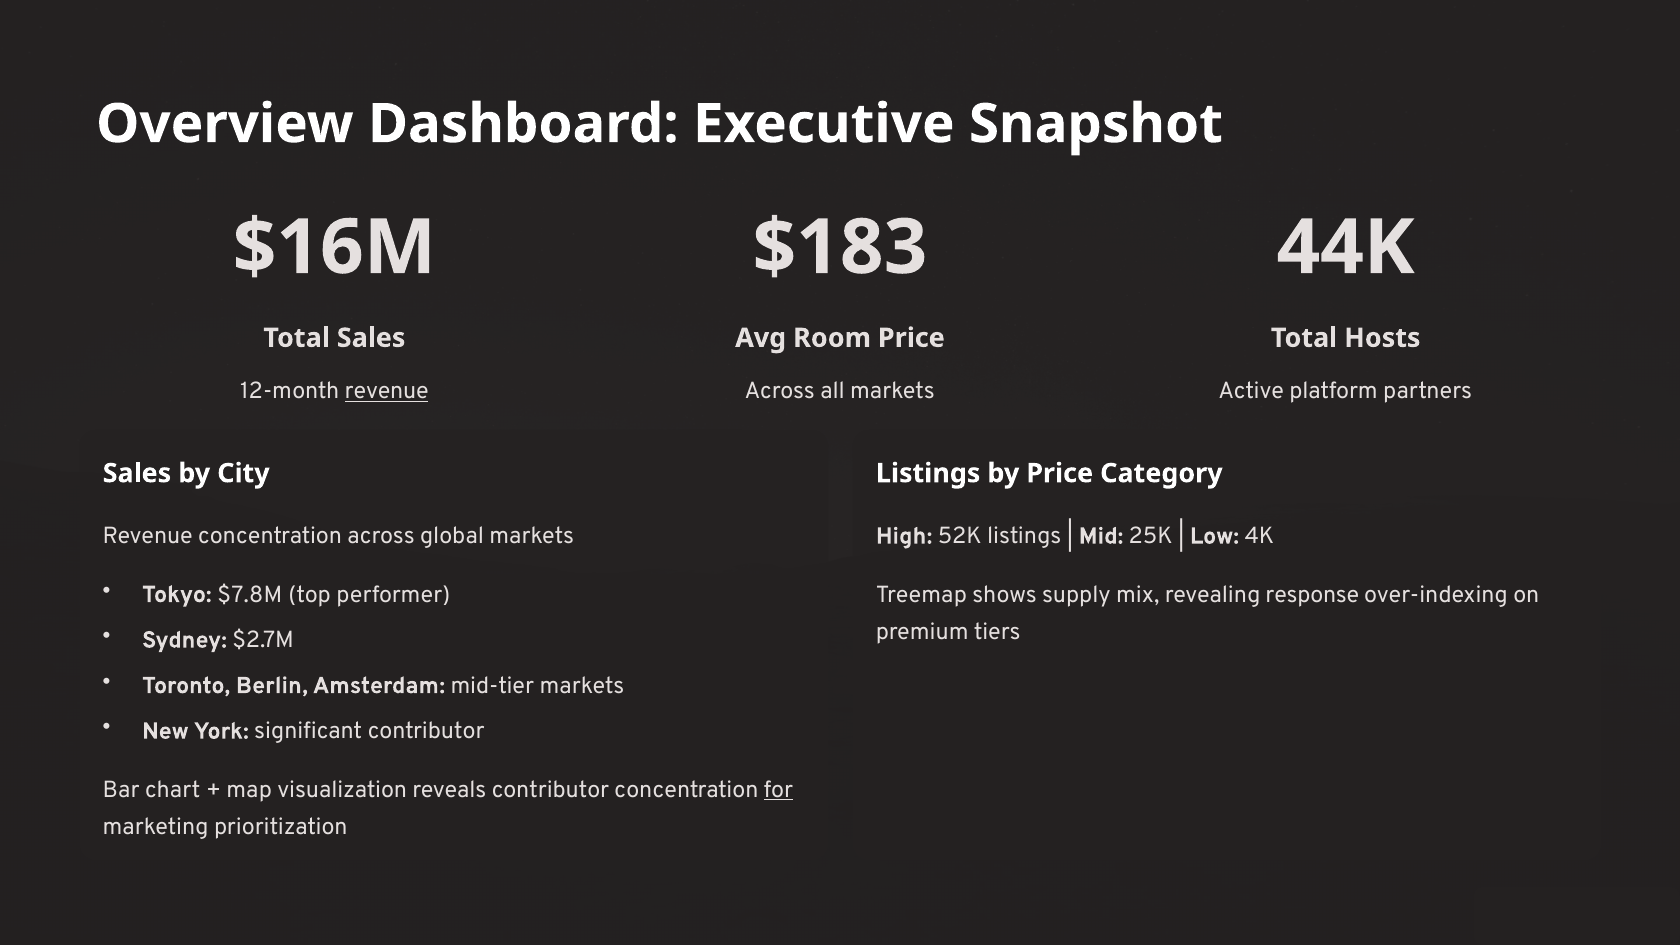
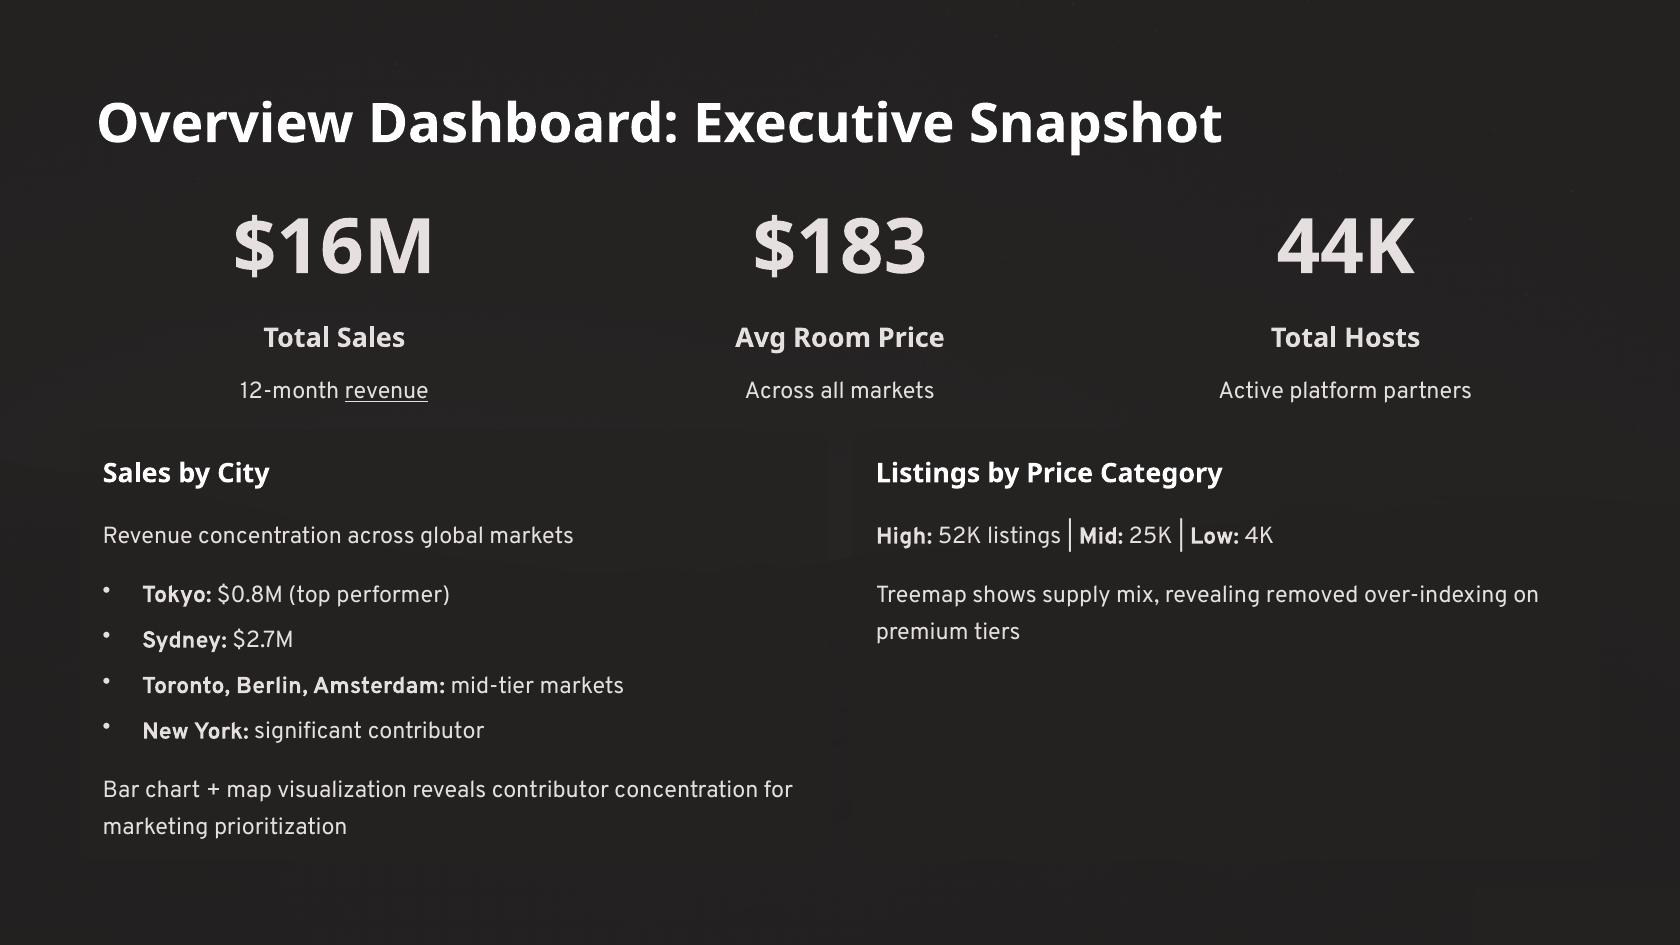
$7.8M: $7.8M -> $0.8M
response: response -> removed
for underline: present -> none
